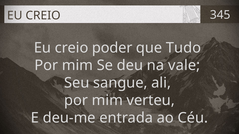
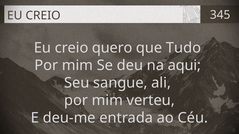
poder: poder -> quero
vale: vale -> aqui
